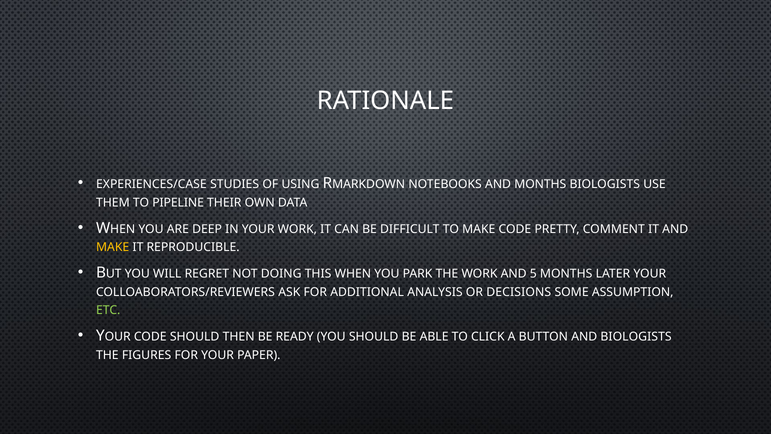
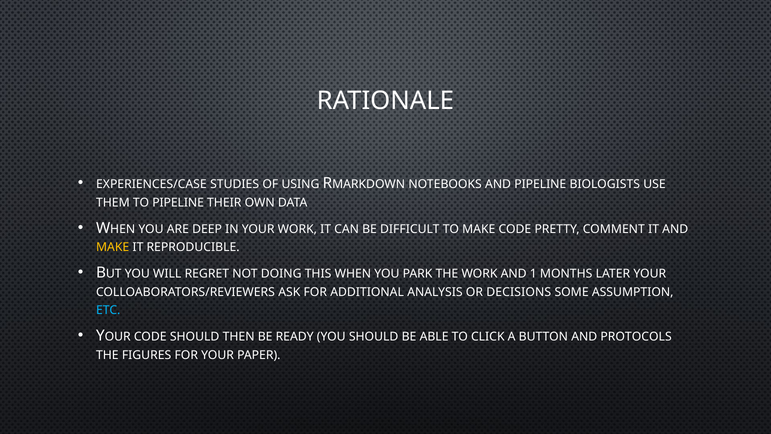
AND MONTHS: MONTHS -> PIPELINE
5: 5 -> 1
ETC colour: light green -> light blue
AND BIOLOGISTS: BIOLOGISTS -> PROTOCOLS
